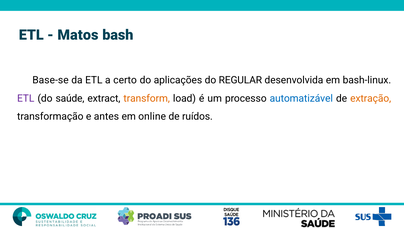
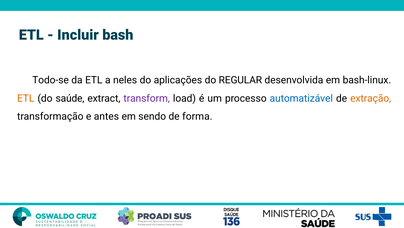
Matos: Matos -> Incluir
Base-se: Base-se -> Todo-se
certo: certo -> neles
ETL at (26, 98) colour: purple -> orange
transform colour: orange -> purple
online: online -> sendo
ruídos: ruídos -> forma
